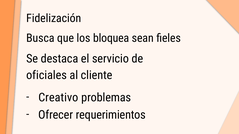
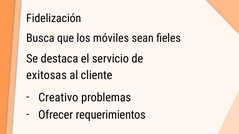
bloquea: bloquea -> móviles
oficiales: oficiales -> exitosas
